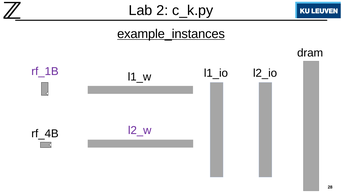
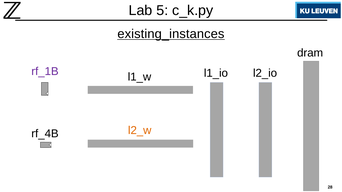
2: 2 -> 5
example_instances: example_instances -> existing_instances
l2_w colour: purple -> orange
